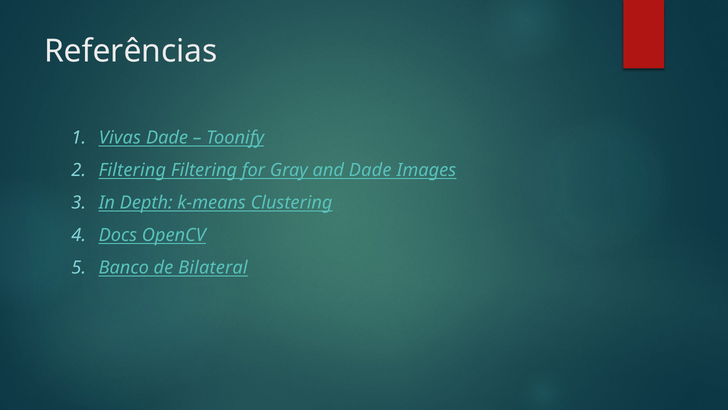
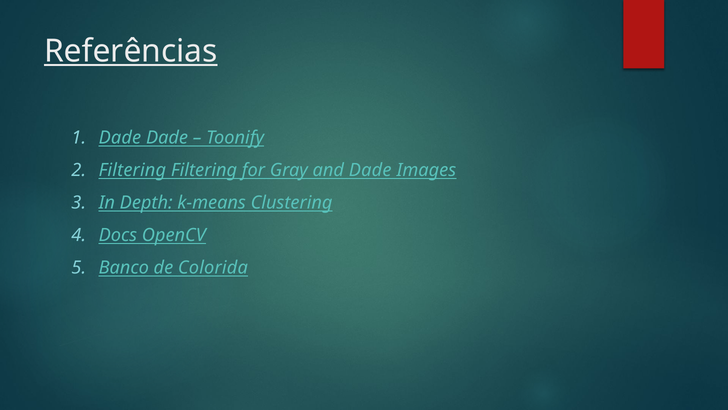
Referências underline: none -> present
Vivas at (120, 138): Vivas -> Dade
Bilateral: Bilateral -> Colorida
